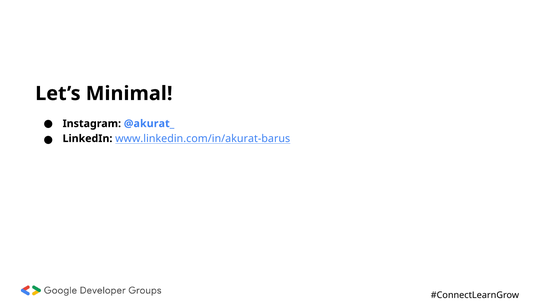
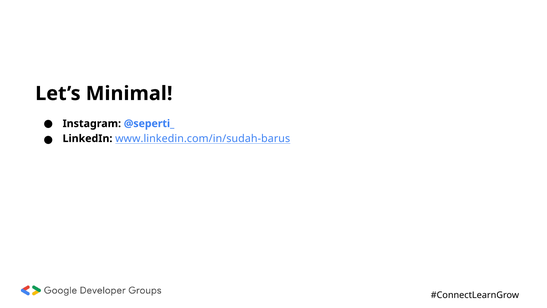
@akurat_: @akurat_ -> @seperti_
www.linkedin.com/in/akurat-barus: www.linkedin.com/in/akurat-barus -> www.linkedin.com/in/sudah-barus
